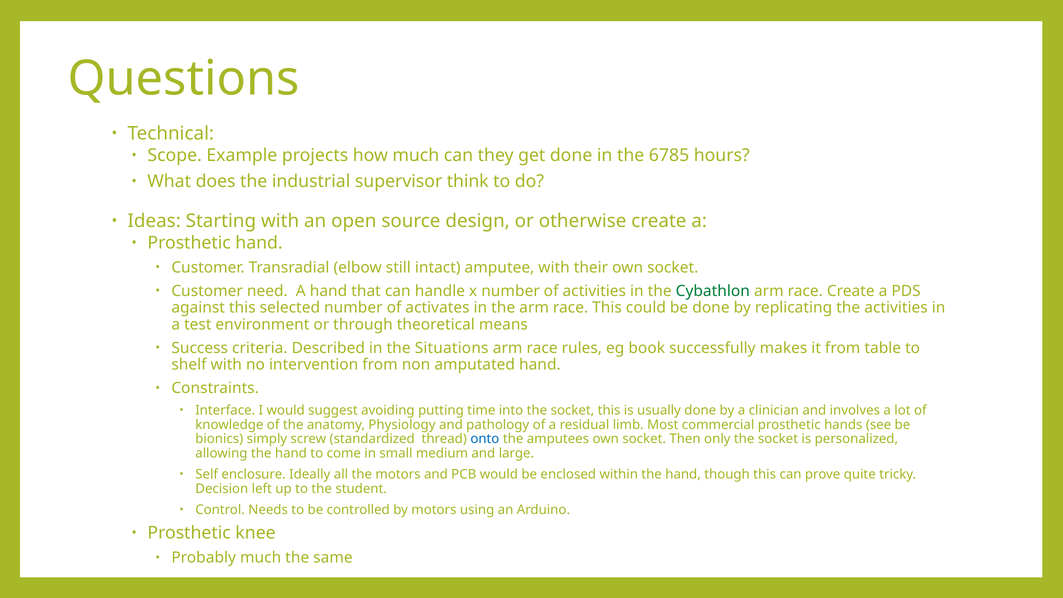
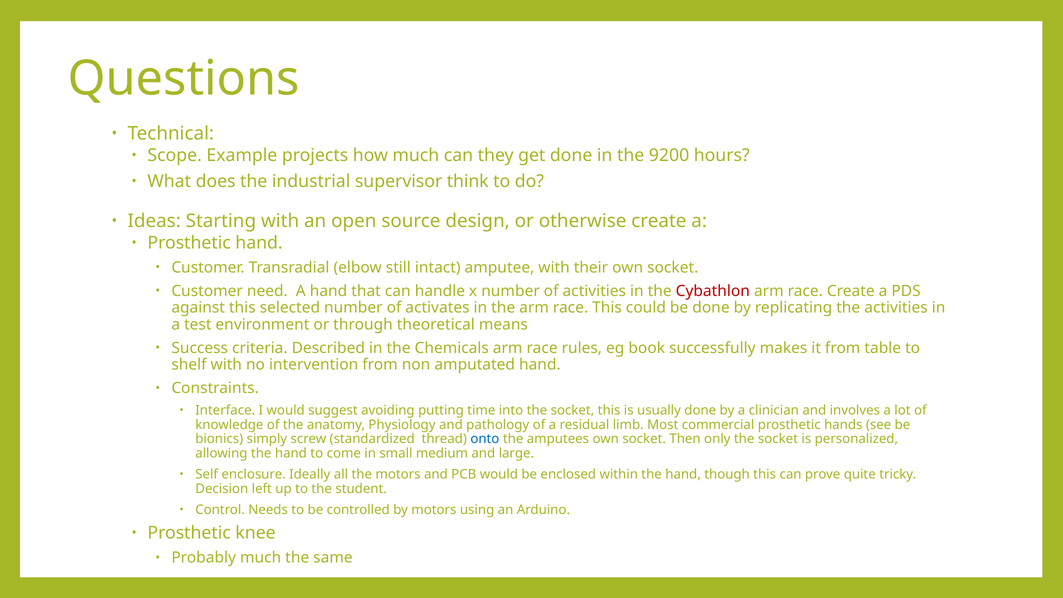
6785: 6785 -> 9200
Cybathlon colour: green -> red
Situations: Situations -> Chemicals
